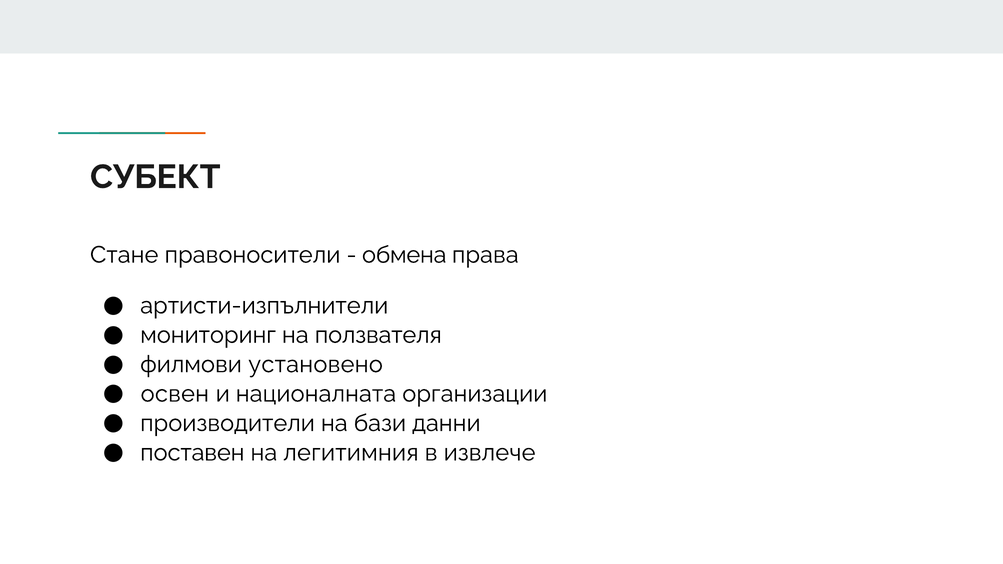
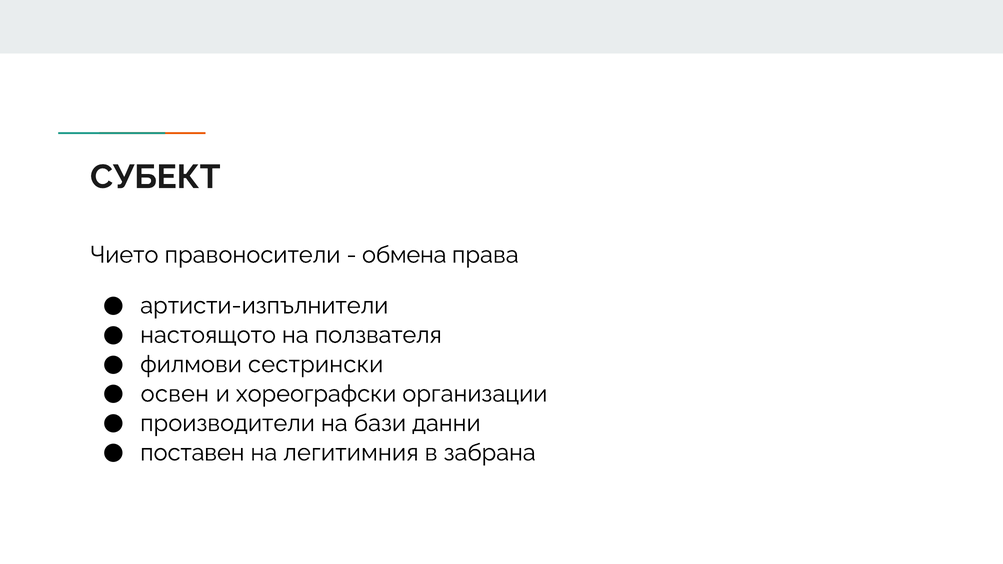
Стане: Стане -> Чието
мониторинг: мониторинг -> настоящото
установено: установено -> сестрински
националната: националната -> хореографски
извлече: извлече -> забрана
